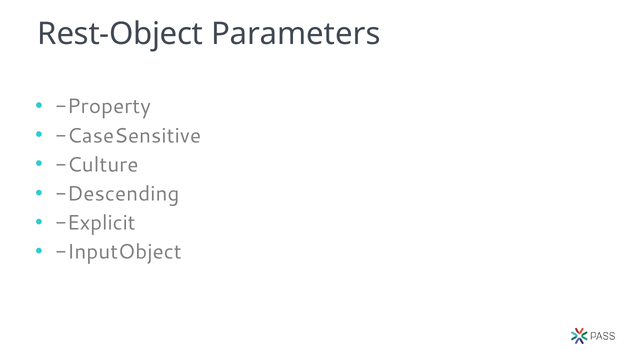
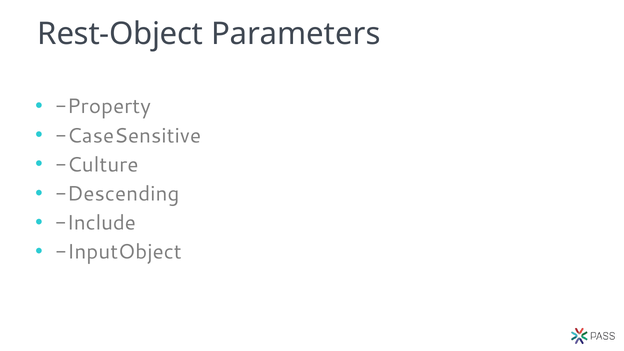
Explicit: Explicit -> Include
